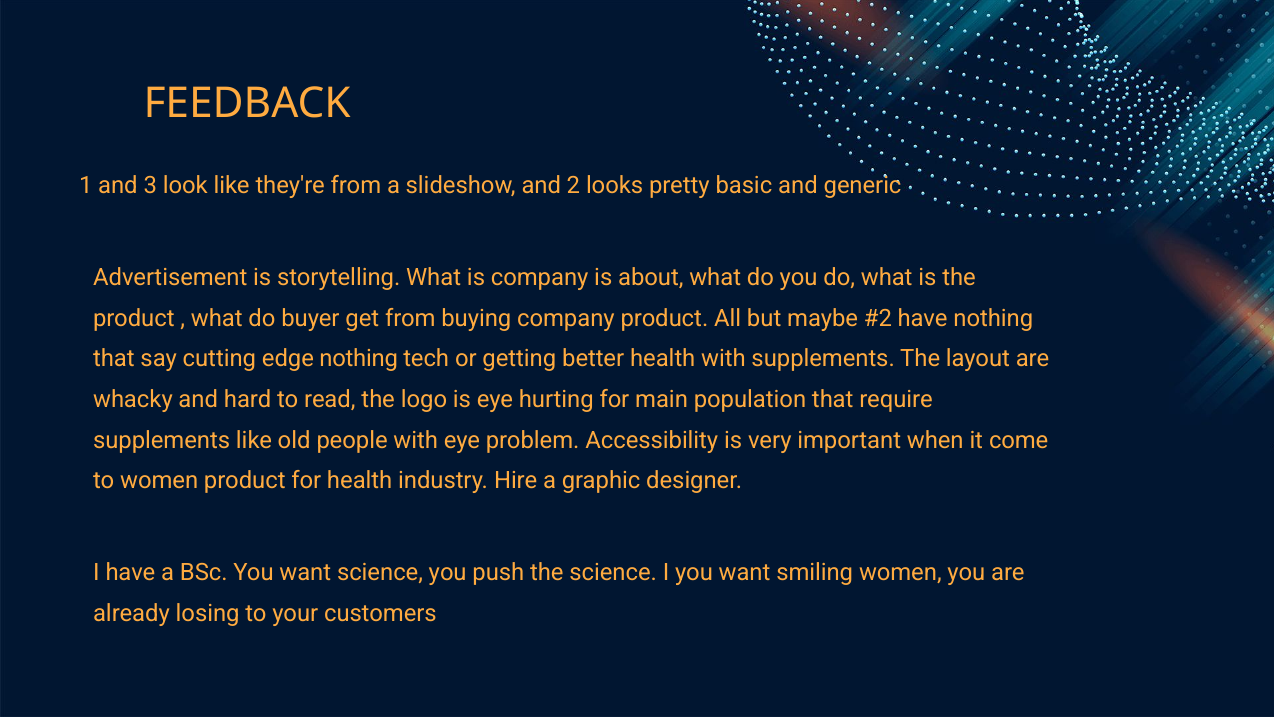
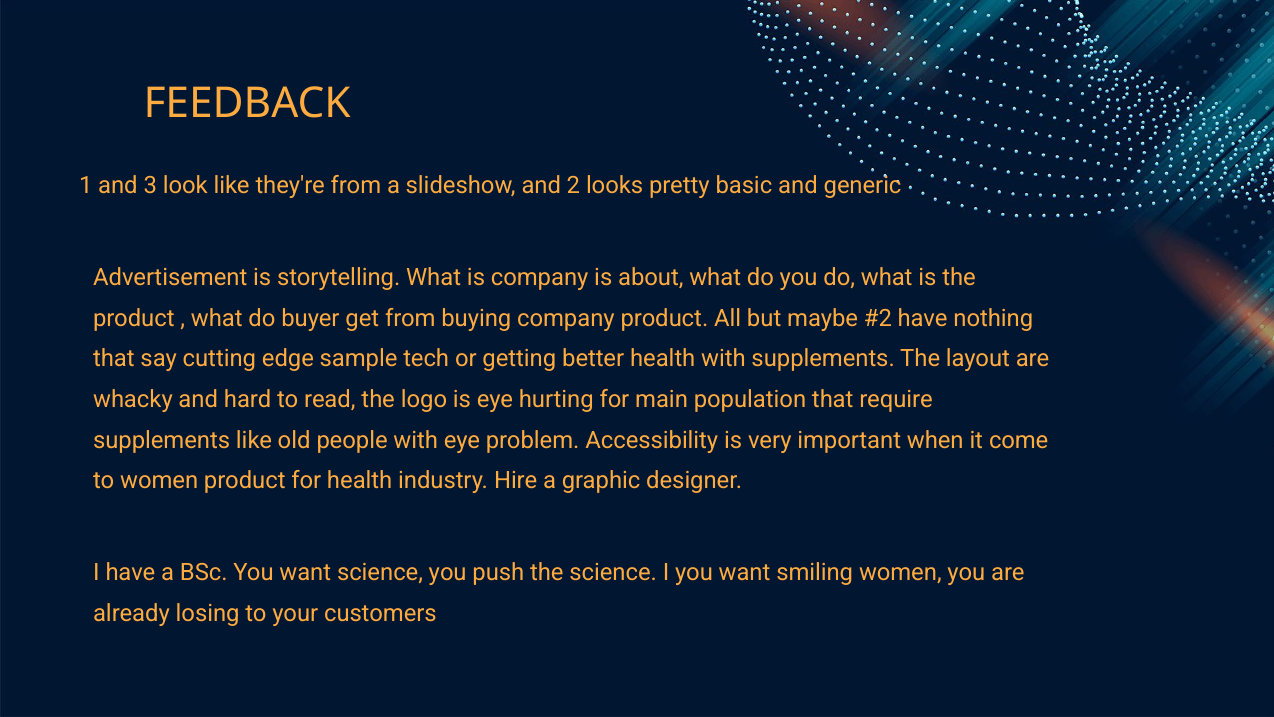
edge nothing: nothing -> sample
